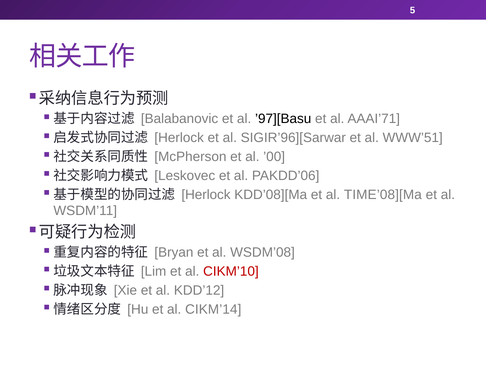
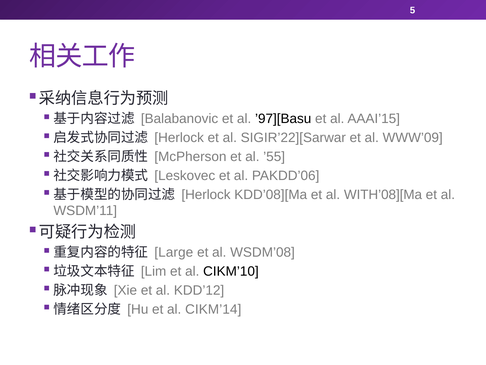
AAAI’71: AAAI’71 -> AAAI’15
SIGIR’96][Sarwar: SIGIR’96][Sarwar -> SIGIR’22][Sarwar
WWW’51: WWW’51 -> WWW’09
’00: ’00 -> ’55
TIME’08][Ma: TIME’08][Ma -> WITH’08][Ma
Bryan: Bryan -> Large
CIKM’10 colour: red -> black
